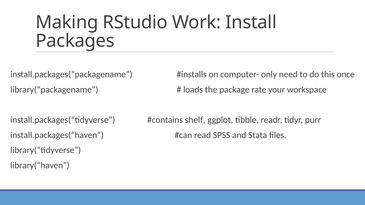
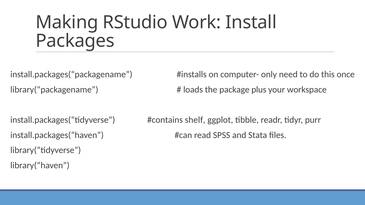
rate: rate -> plus
